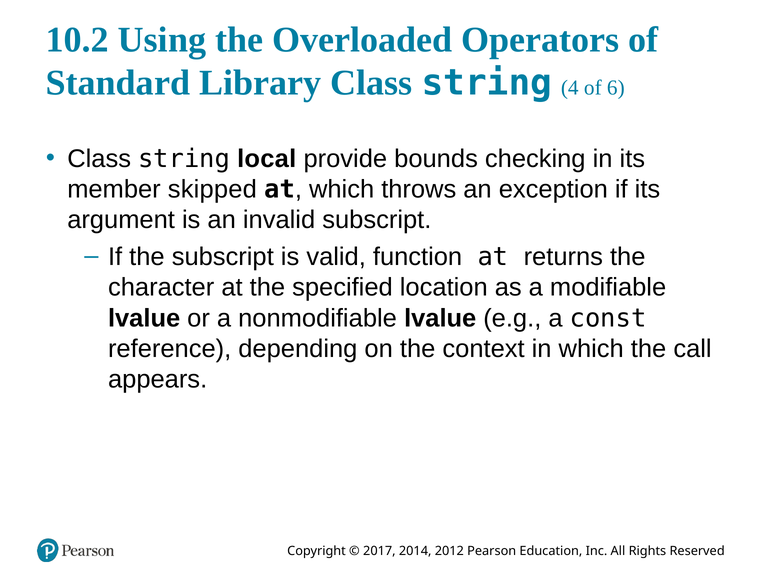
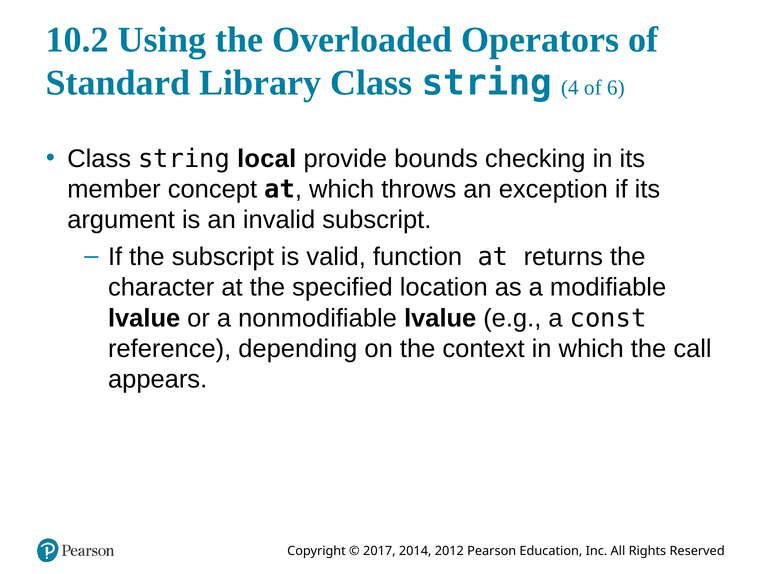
skipped: skipped -> concept
